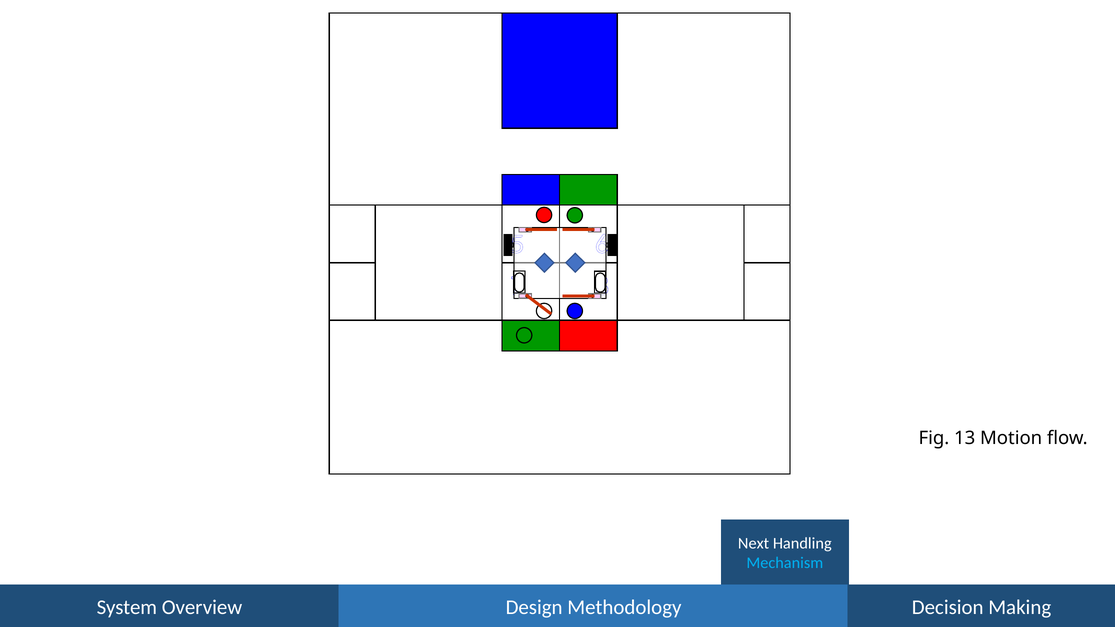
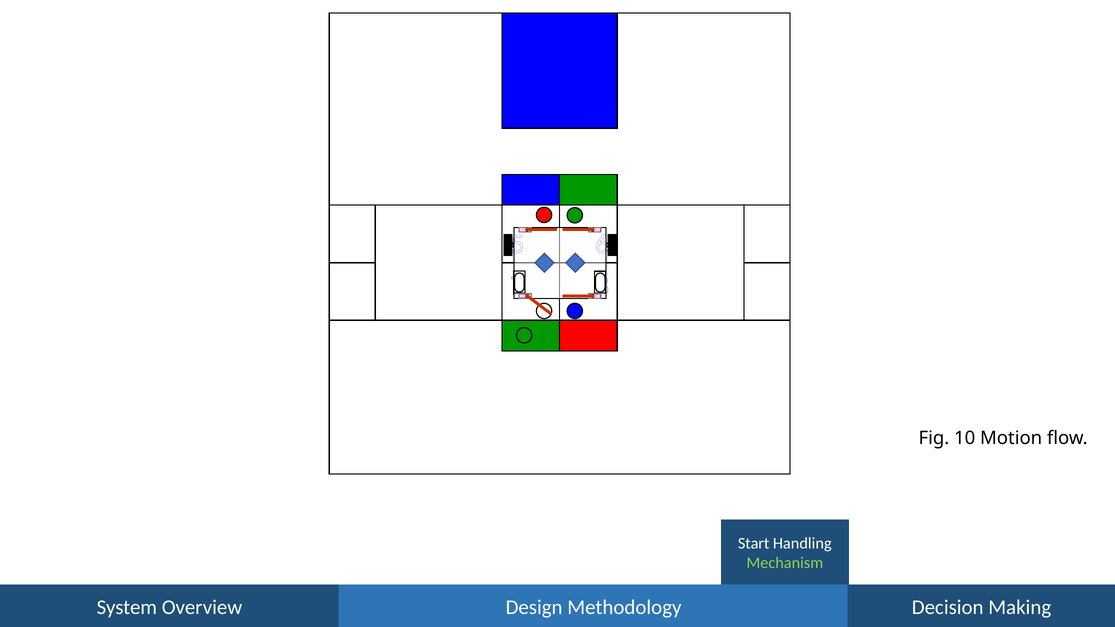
13: 13 -> 10
Next: Next -> Start
Mechanism at (785, 563) colour: light blue -> light green
